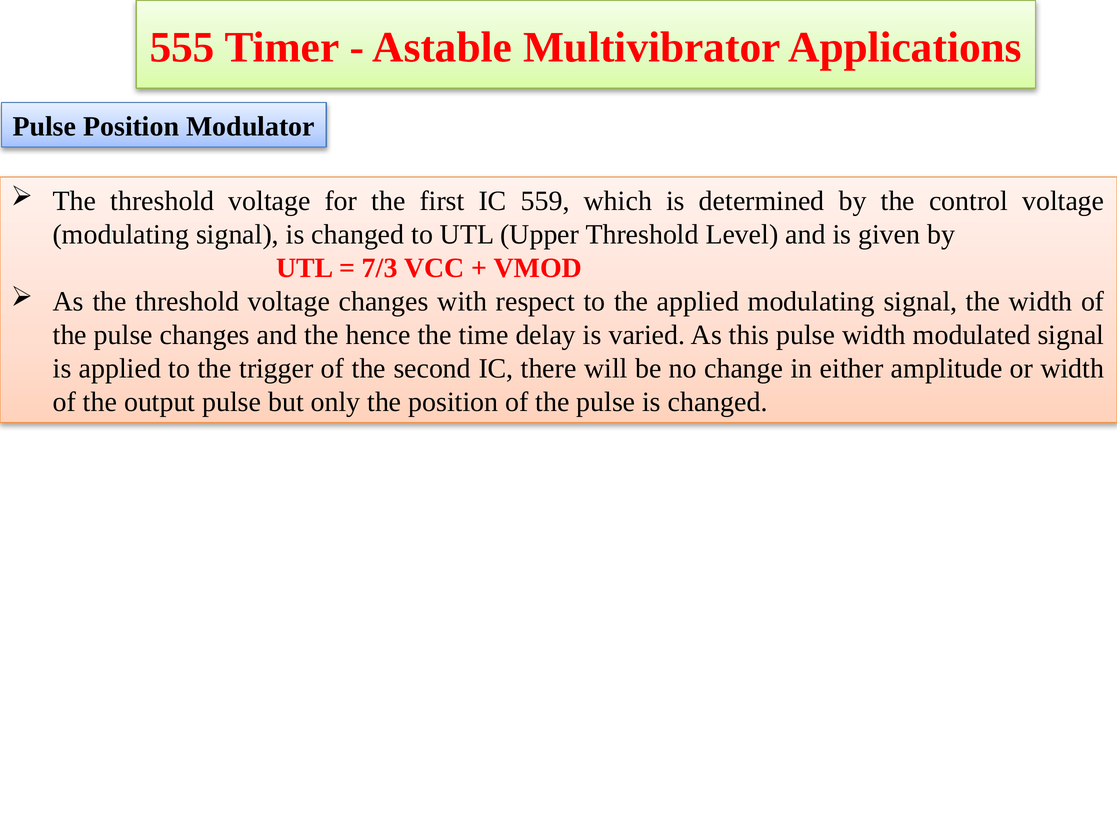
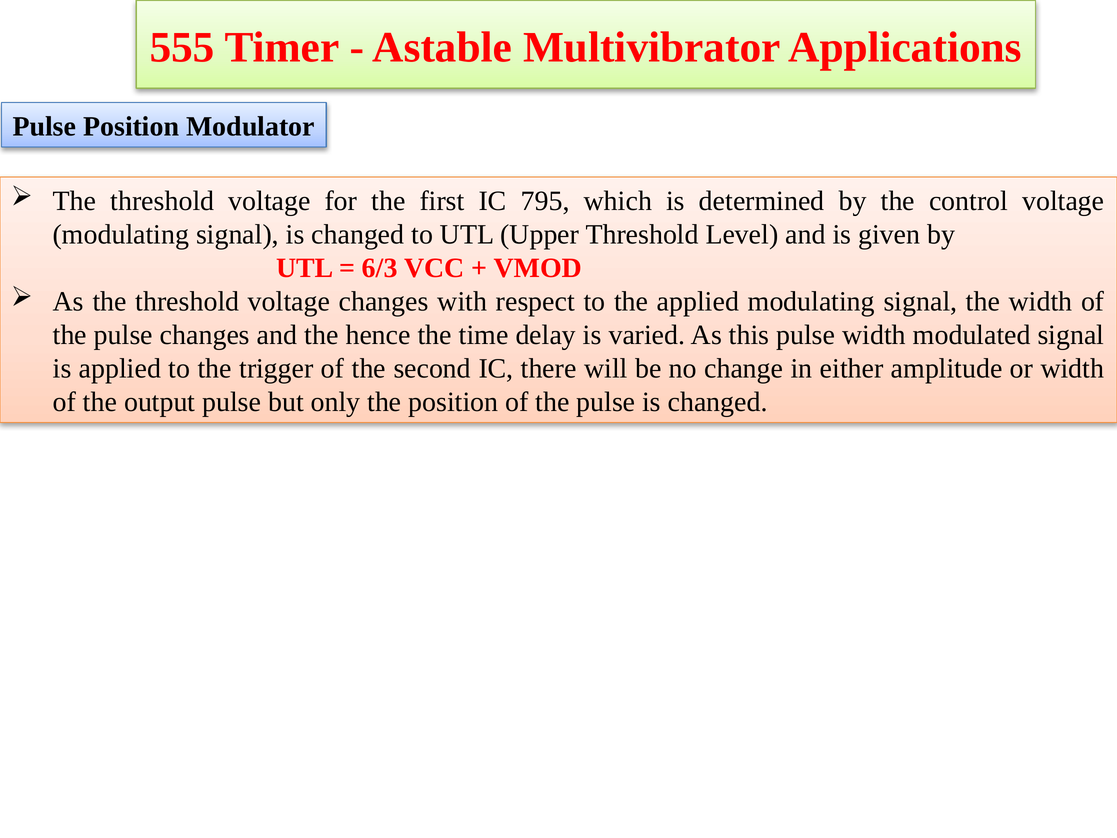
559: 559 -> 795
7/3: 7/3 -> 6/3
